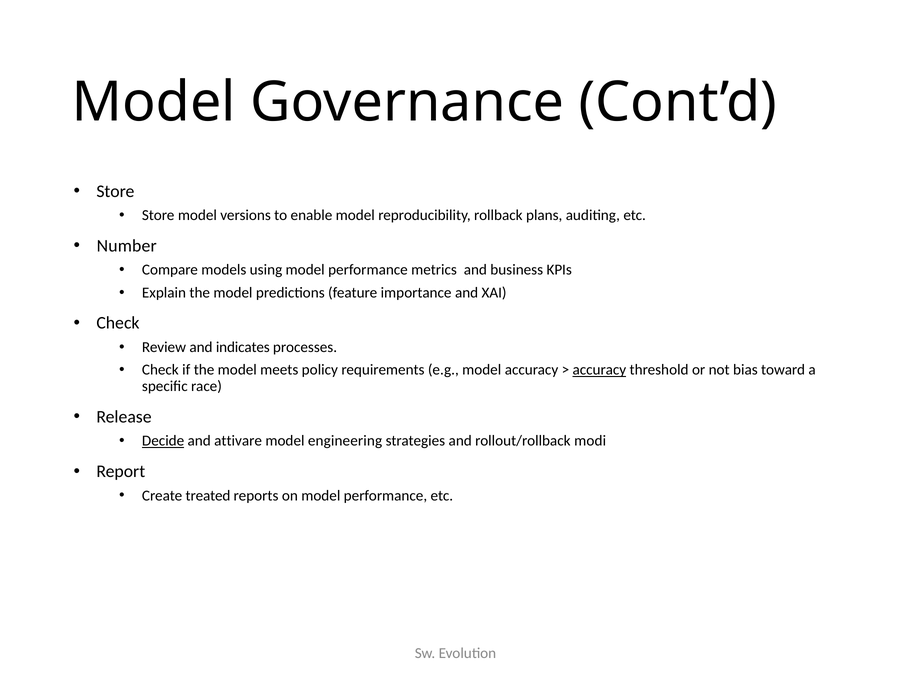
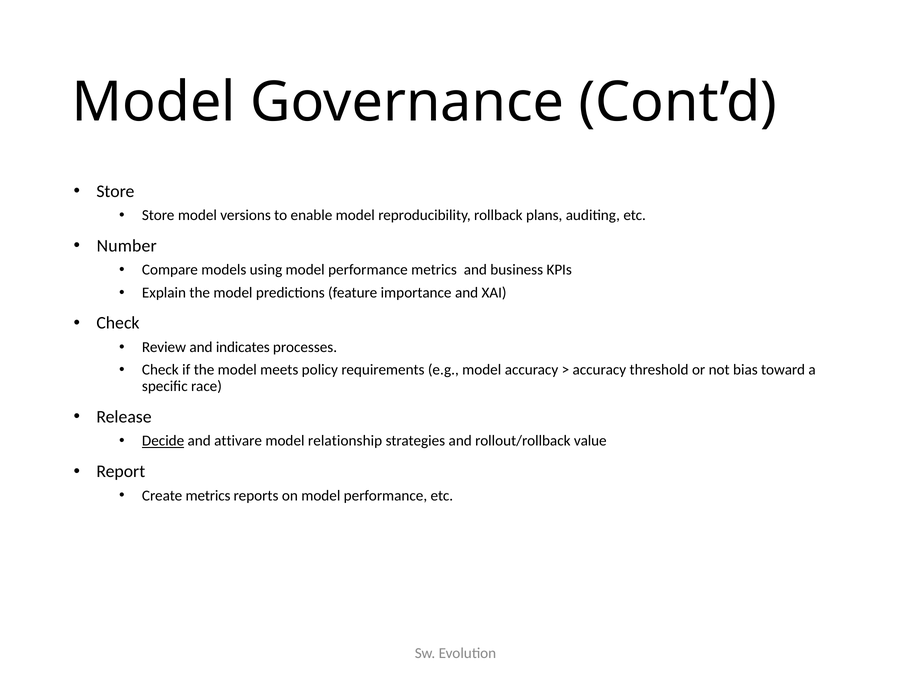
accuracy at (599, 370) underline: present -> none
engineering: engineering -> relationship
modi: modi -> value
Create treated: treated -> metrics
